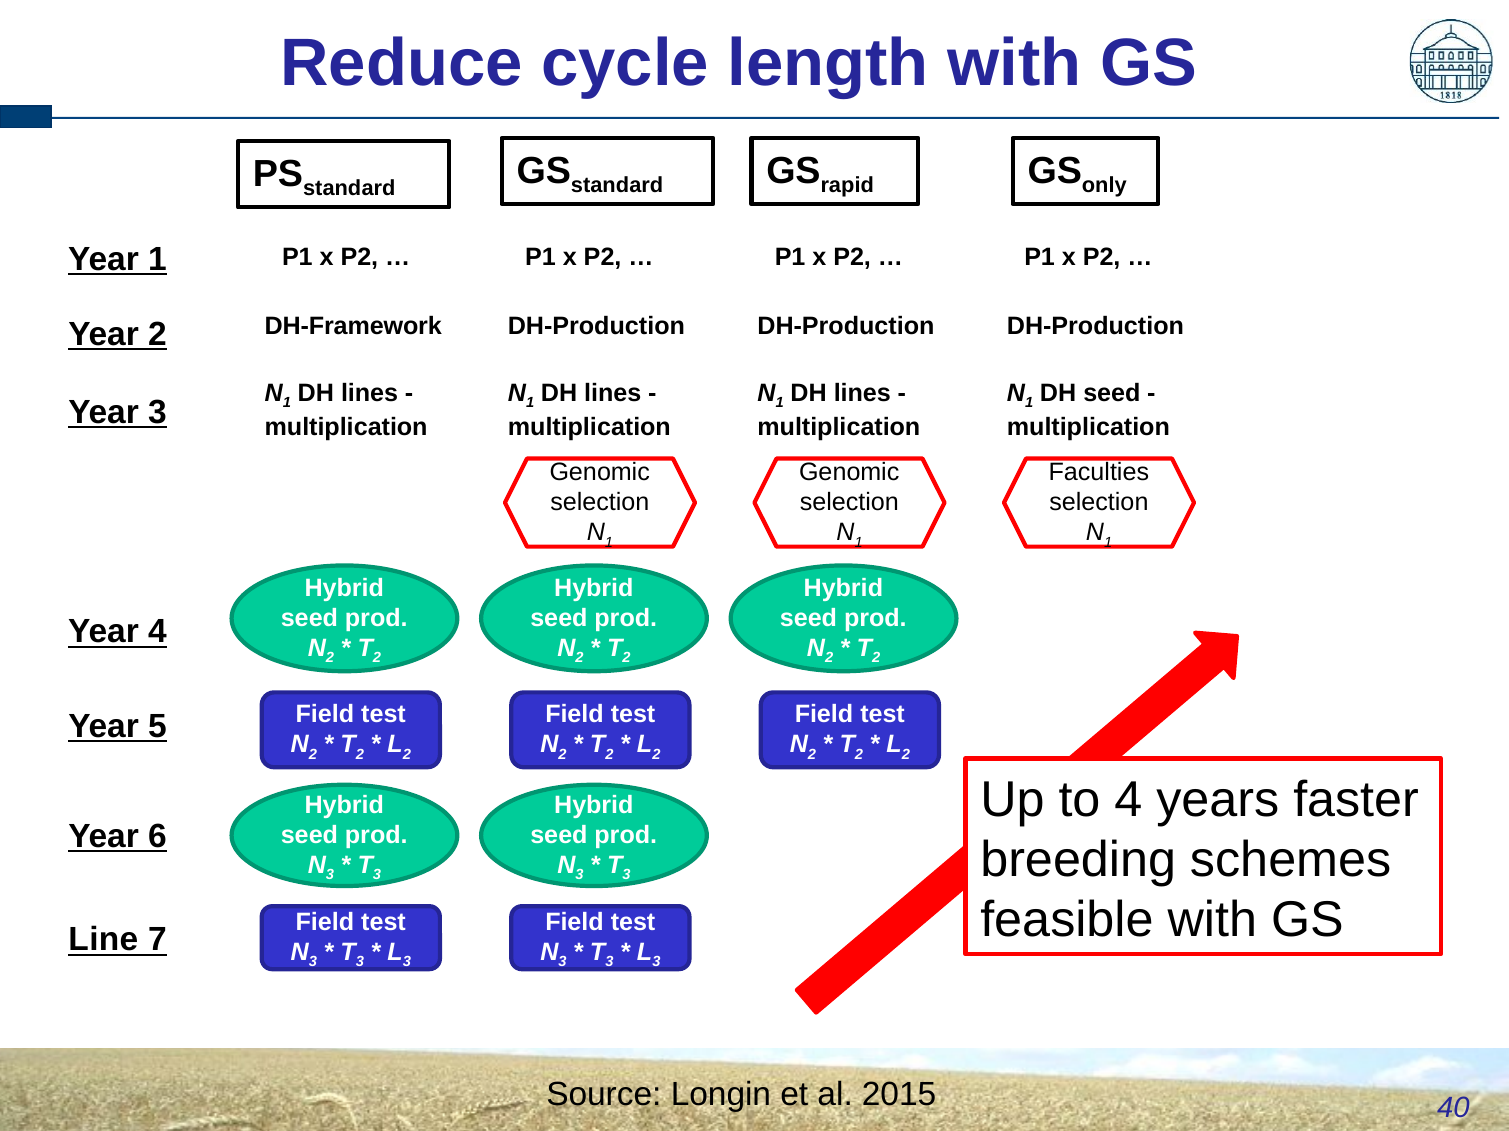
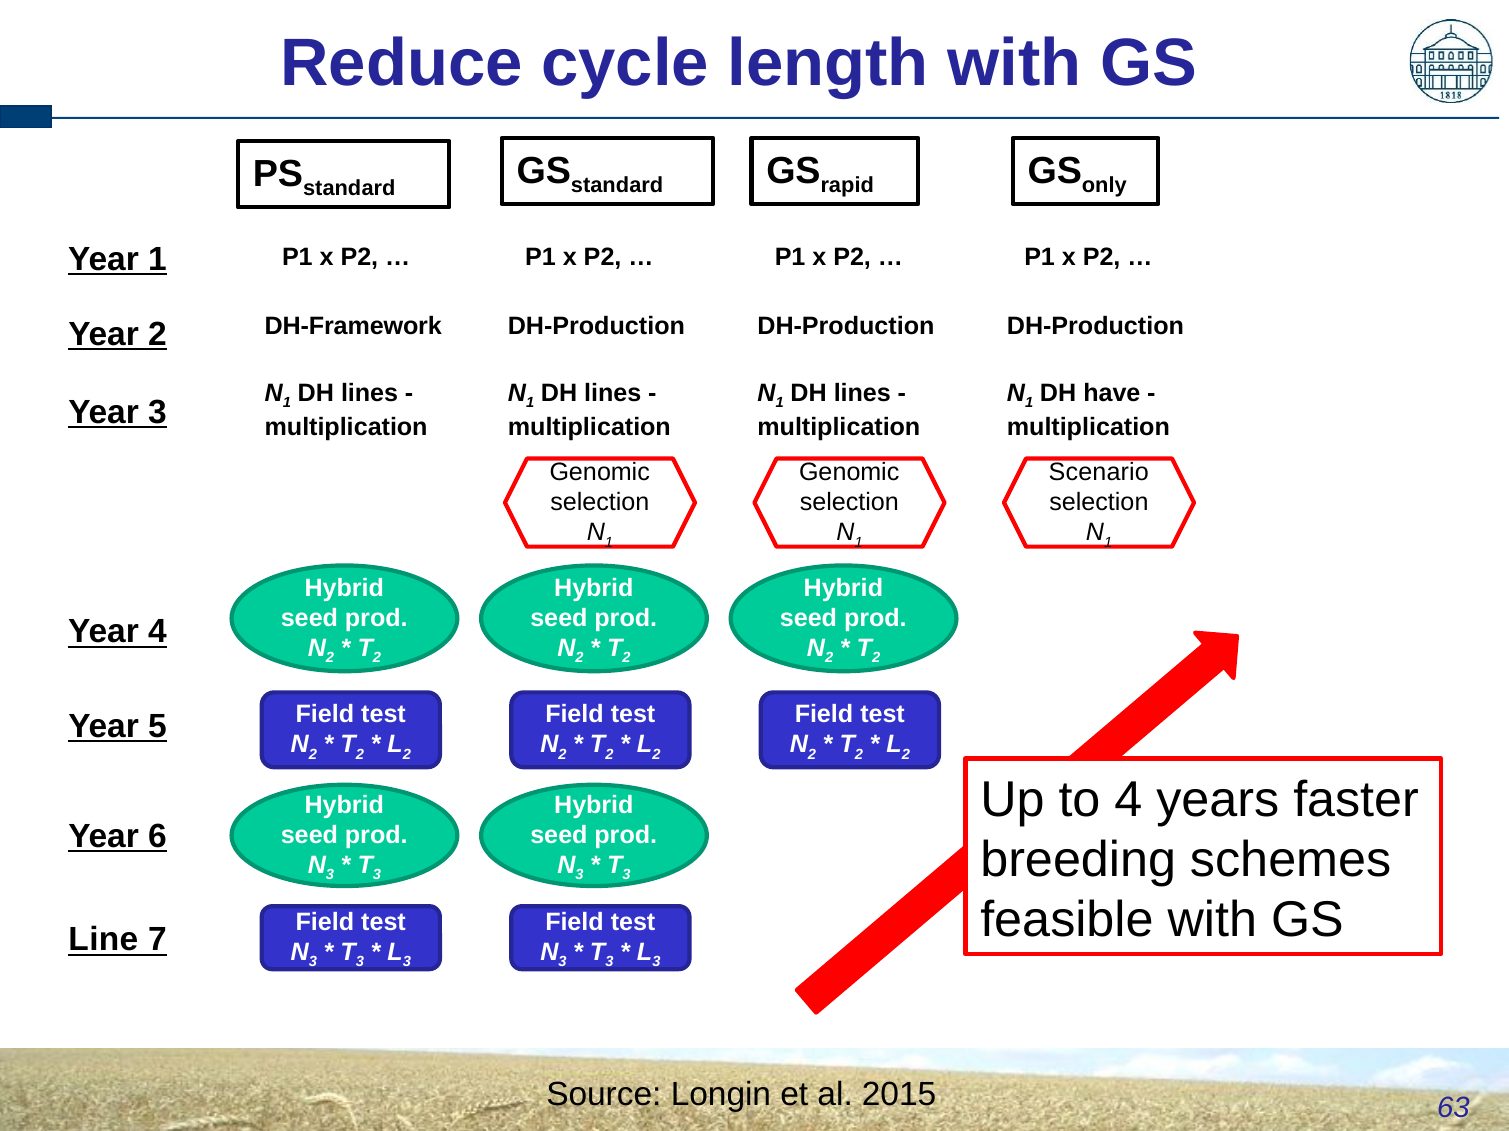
DH seed: seed -> have
Faculties: Faculties -> Scenario
40: 40 -> 63
